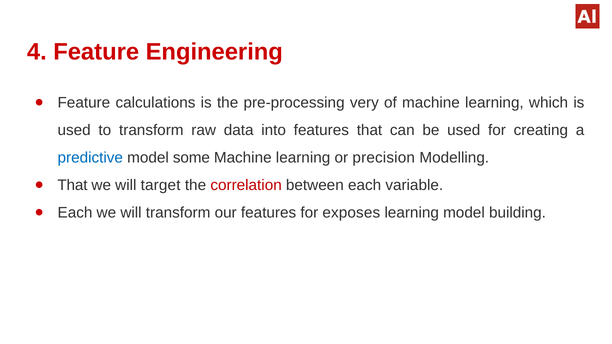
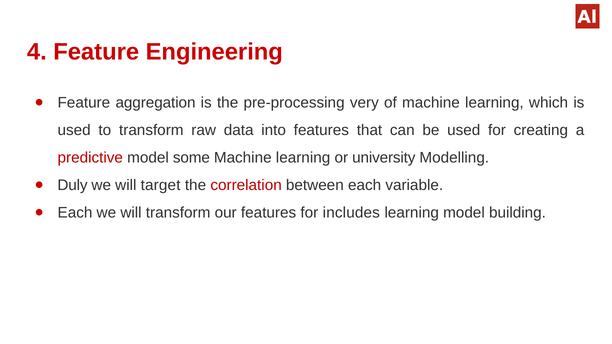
calculations: calculations -> aggregation
predictive colour: blue -> red
precision: precision -> university
That at (72, 185): That -> Duly
exposes: exposes -> includes
